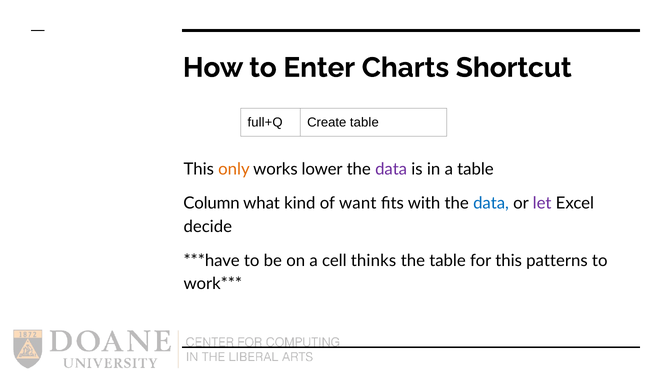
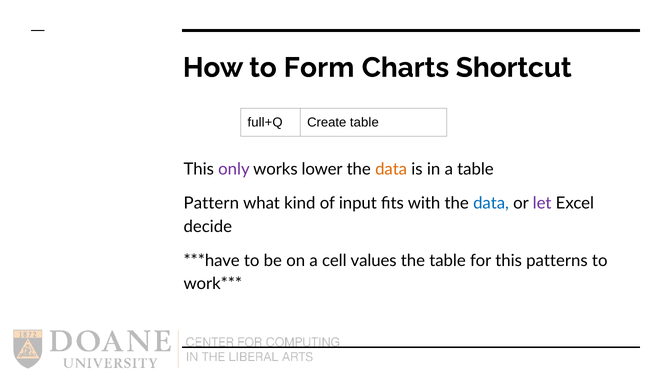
Enter: Enter -> Form
only colour: orange -> purple
data at (391, 169) colour: purple -> orange
Column: Column -> Pattern
want: want -> input
thinks: thinks -> values
